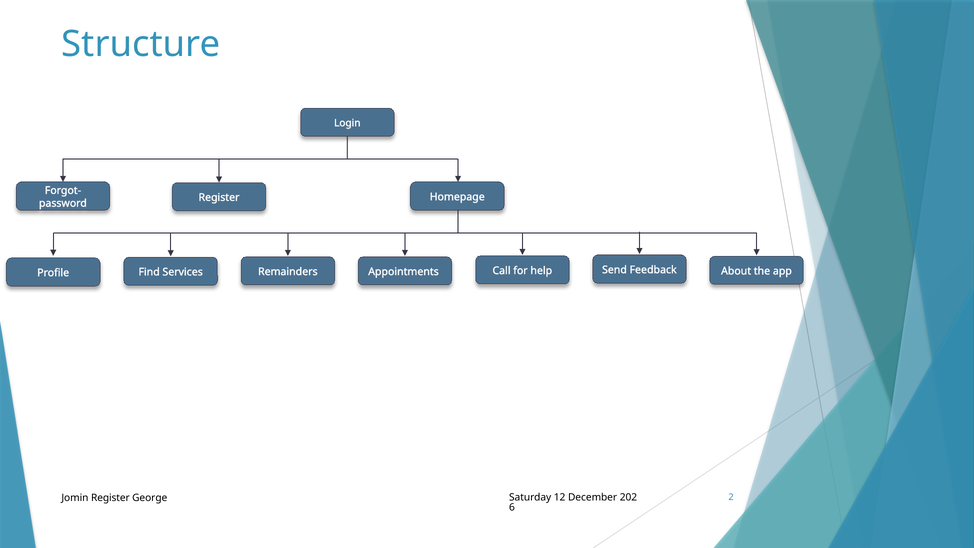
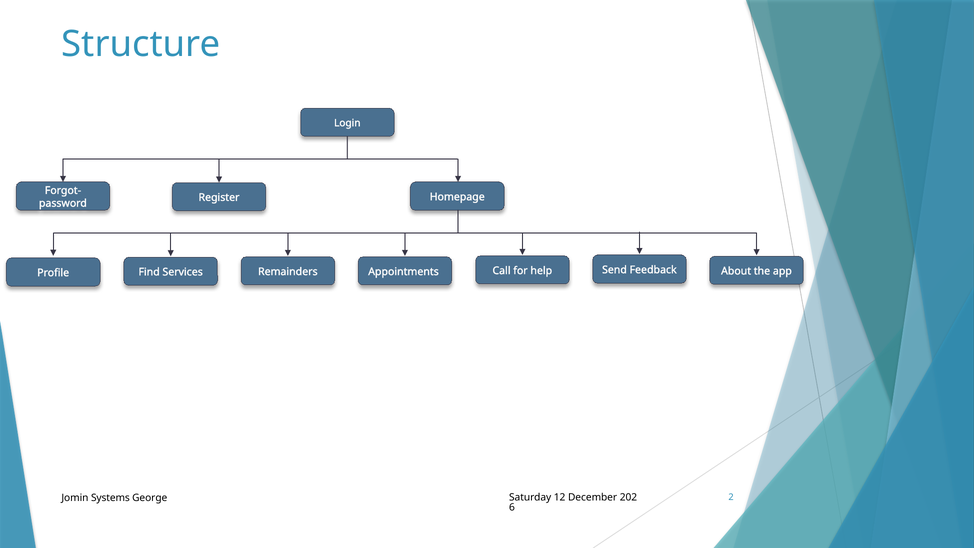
Jomin Register: Register -> Systems
